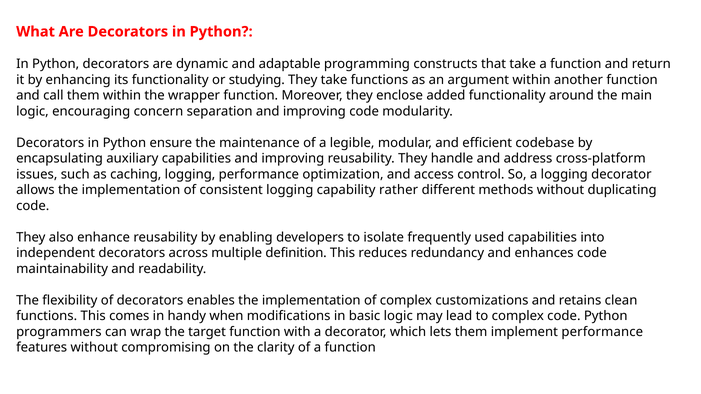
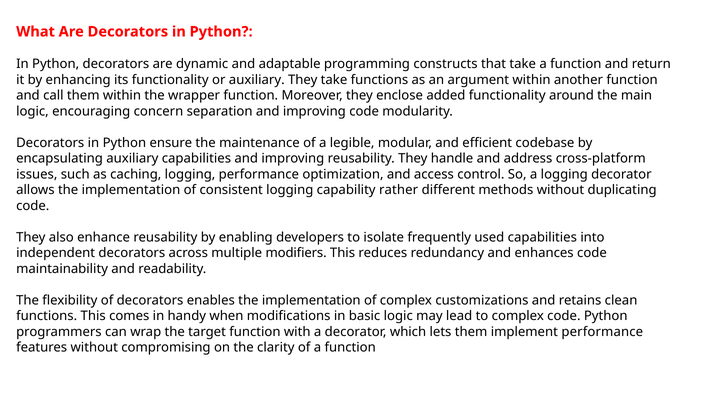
or studying: studying -> auxiliary
definition: definition -> modifiers
